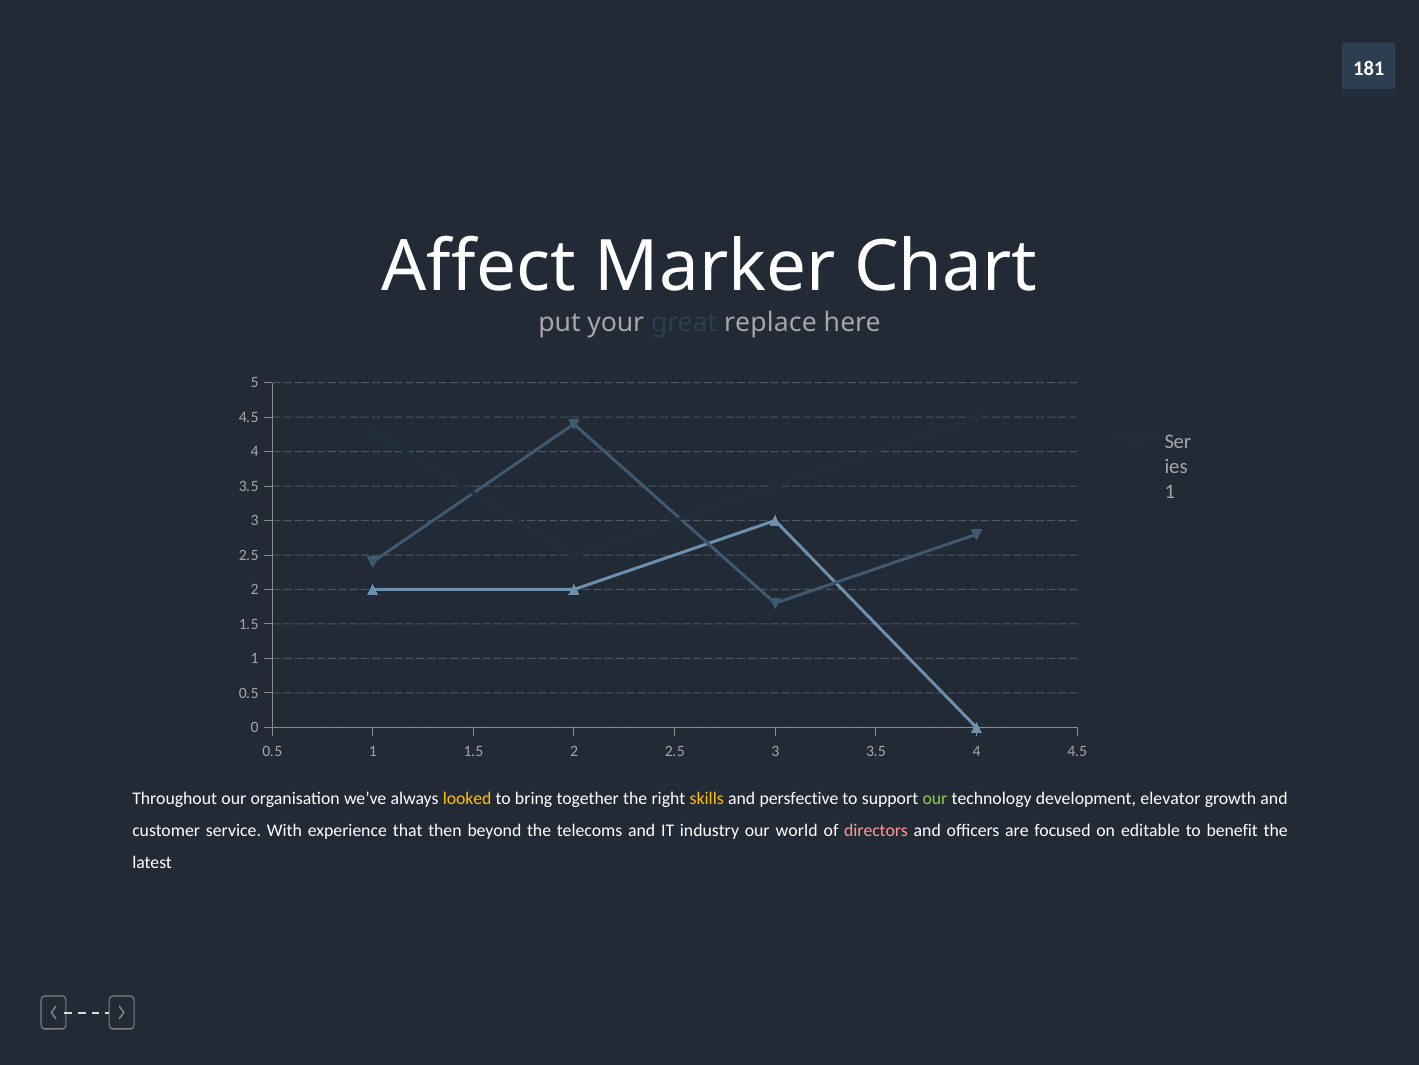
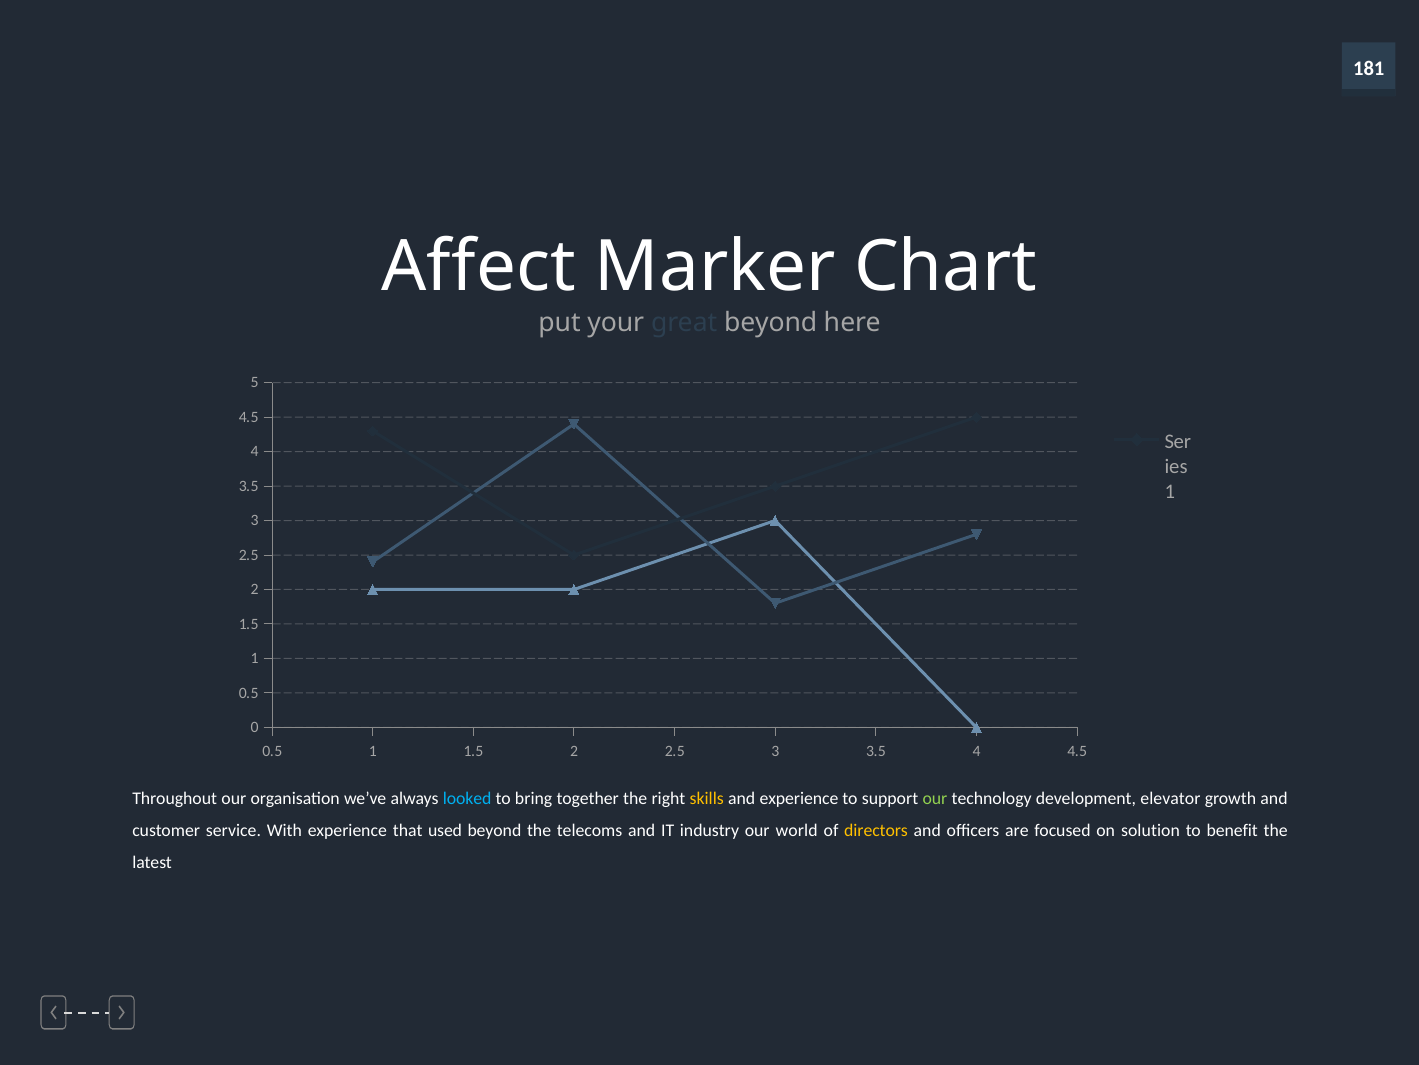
great replace: replace -> beyond
looked colour: yellow -> light blue
and persfective: persfective -> experience
then: then -> used
directors colour: pink -> yellow
editable: editable -> solution
